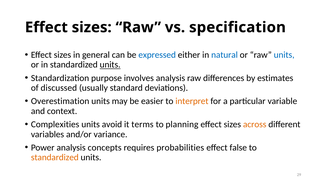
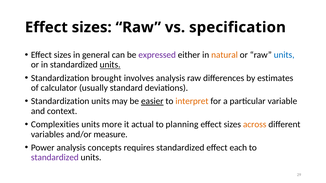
expressed colour: blue -> purple
natural colour: blue -> orange
purpose: purpose -> brought
discussed: discussed -> calculator
Overestimation at (60, 101): Overestimation -> Standardization
easier underline: none -> present
avoid: avoid -> more
terms: terms -> actual
variance: variance -> measure
requires probabilities: probabilities -> standardized
false: false -> each
standardized at (55, 158) colour: orange -> purple
